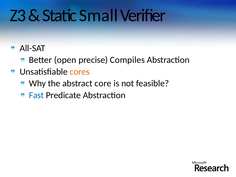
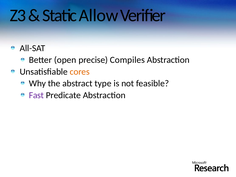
Small: Small -> Allow
core: core -> type
Fast colour: blue -> purple
